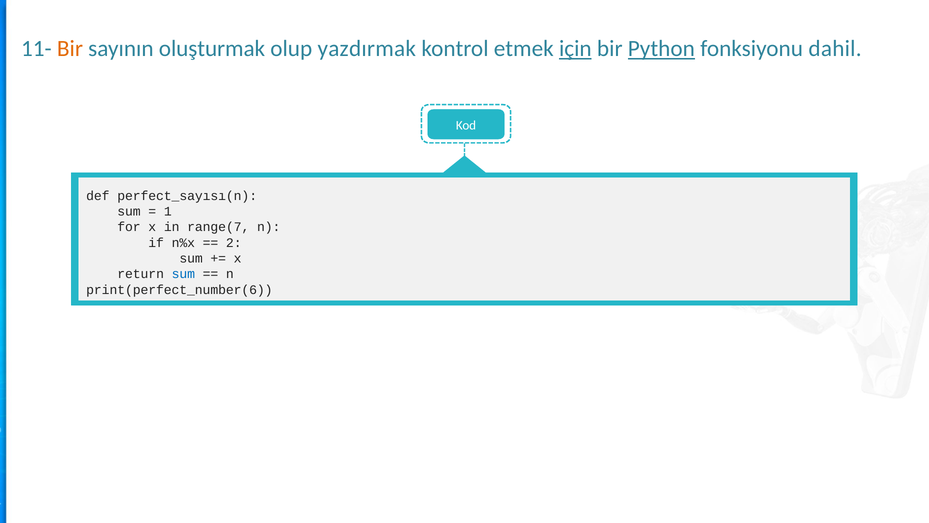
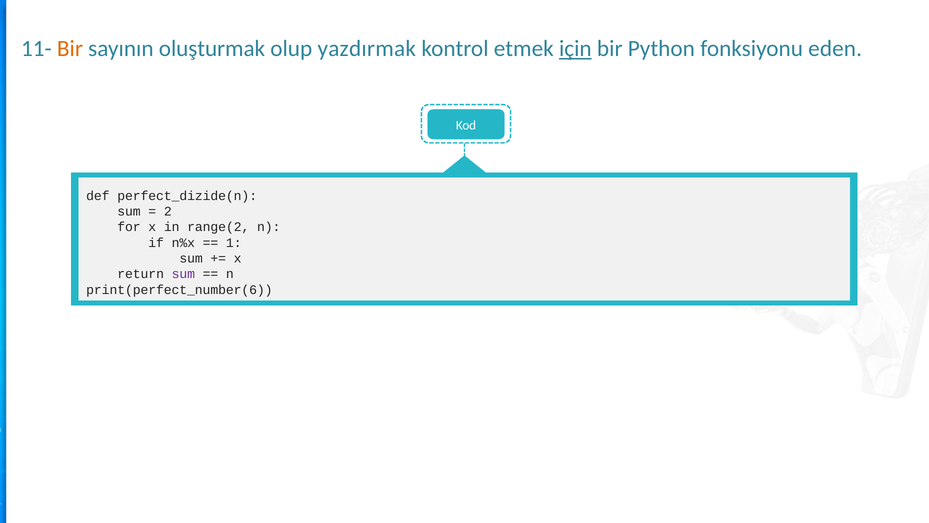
Python underline: present -> none
dahil: dahil -> eden
perfect_sayısı(n: perfect_sayısı(n -> perfect_dizide(n
1: 1 -> 2
range(7: range(7 -> range(2
2: 2 -> 1
sum at (183, 274) colour: blue -> purple
